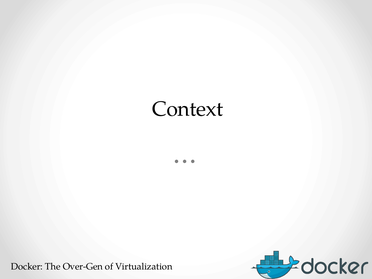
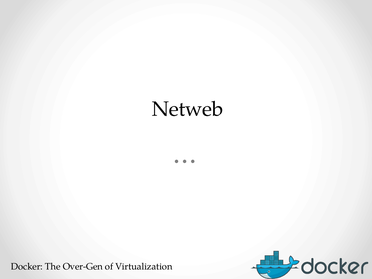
Context: Context -> Netweb
